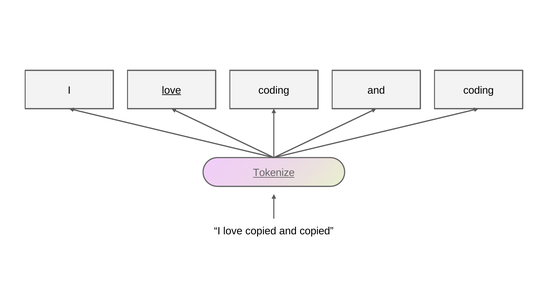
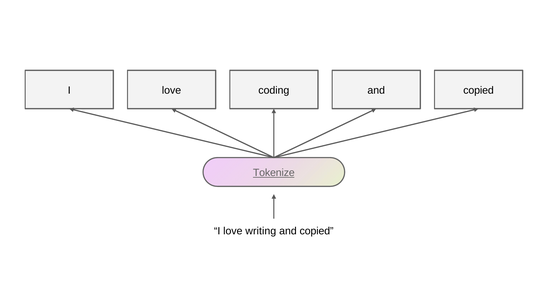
love at (172, 90) underline: present -> none
coding and coding: coding -> copied
love copied: copied -> writing
